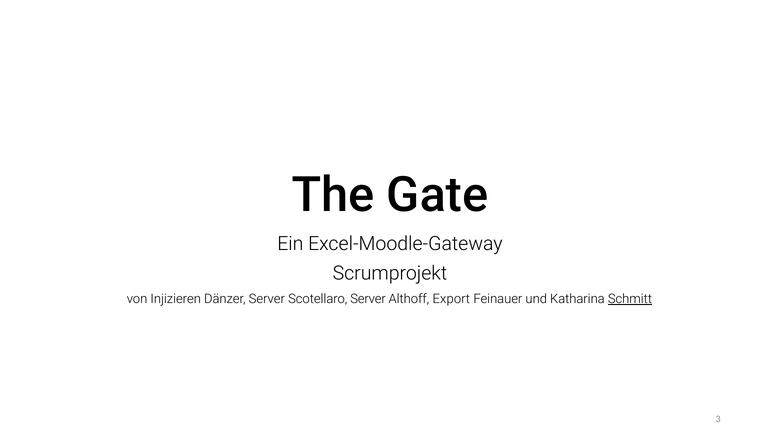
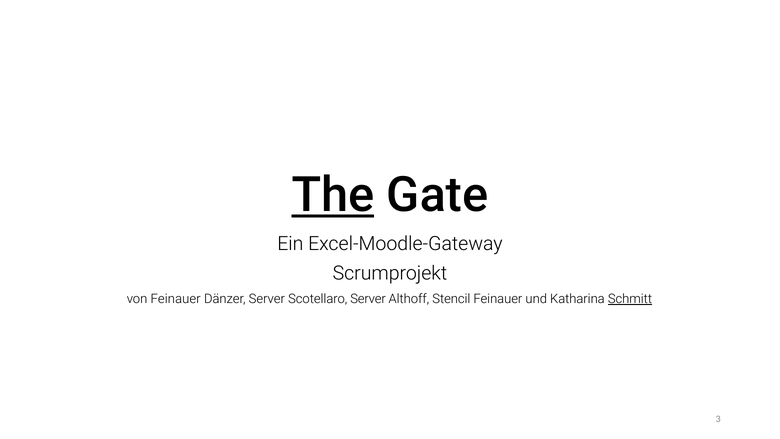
The underline: none -> present
von Injizieren: Injizieren -> Feinauer
Export: Export -> Stencil
